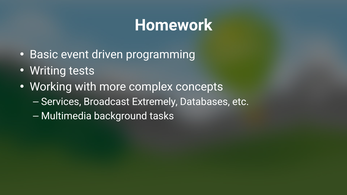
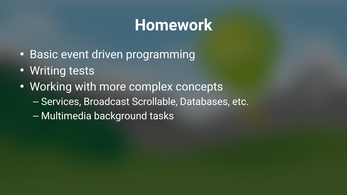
Extremely: Extremely -> Scrollable
